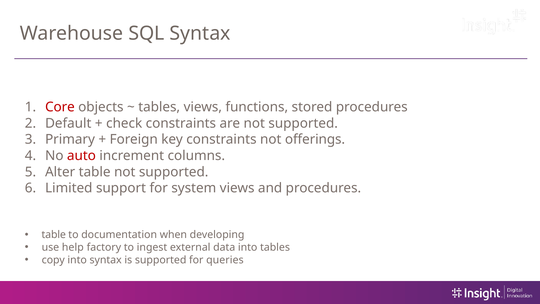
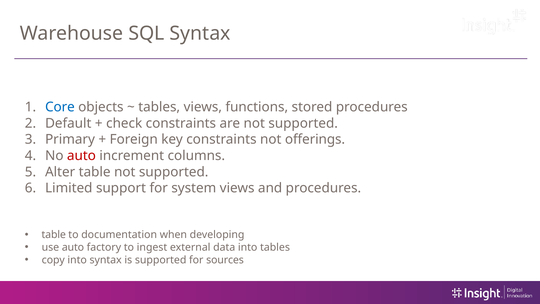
Core colour: red -> blue
use help: help -> auto
queries: queries -> sources
